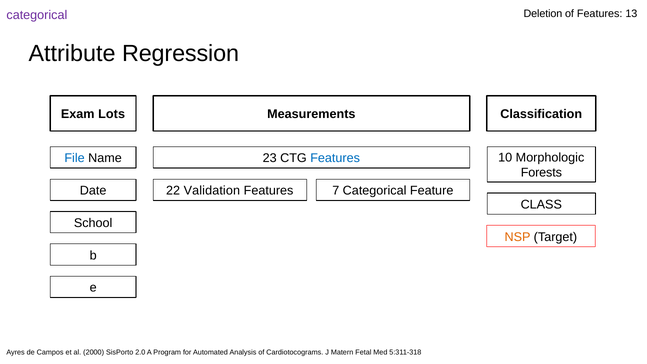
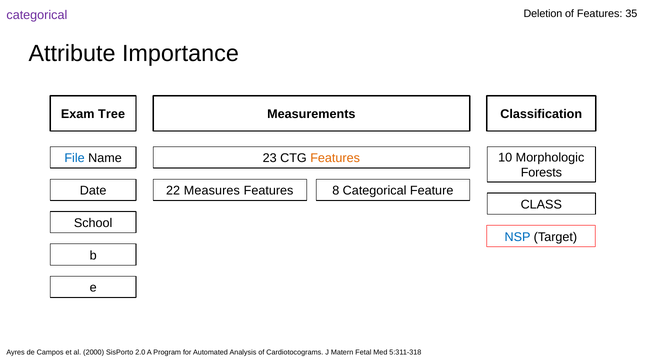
13: 13 -> 35
Regression: Regression -> Importance
Lots: Lots -> Tree
Features at (335, 158) colour: blue -> orange
Validation: Validation -> Measures
7: 7 -> 8
NSP colour: orange -> blue
